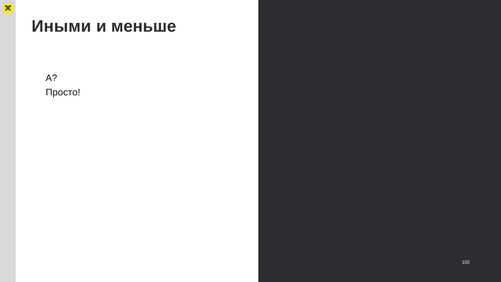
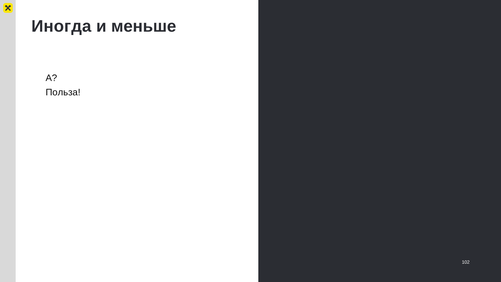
Иными: Иными -> Иногда
Просто: Просто -> Польза
